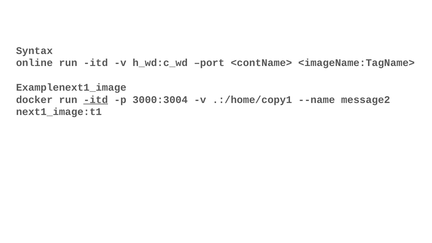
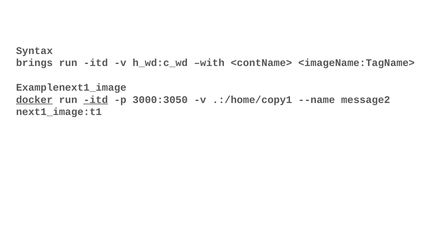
online: online -> brings
port: port -> with
docker underline: none -> present
3000:3004: 3000:3004 -> 3000:3050
